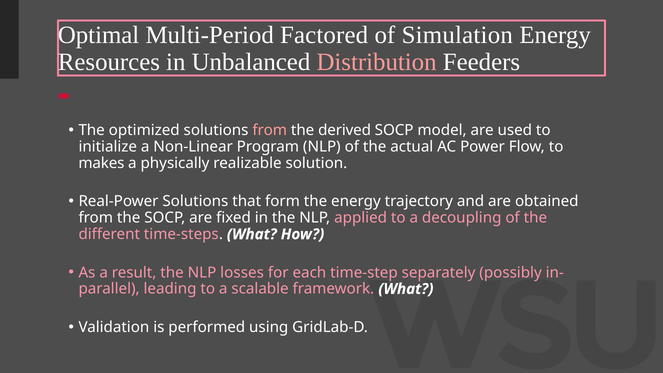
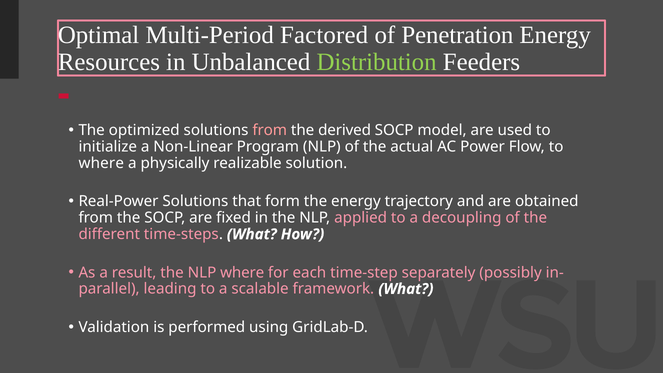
Simulation: Simulation -> Penetration
Distribution colour: pink -> light green
makes at (101, 163): makes -> where
NLP losses: losses -> where
